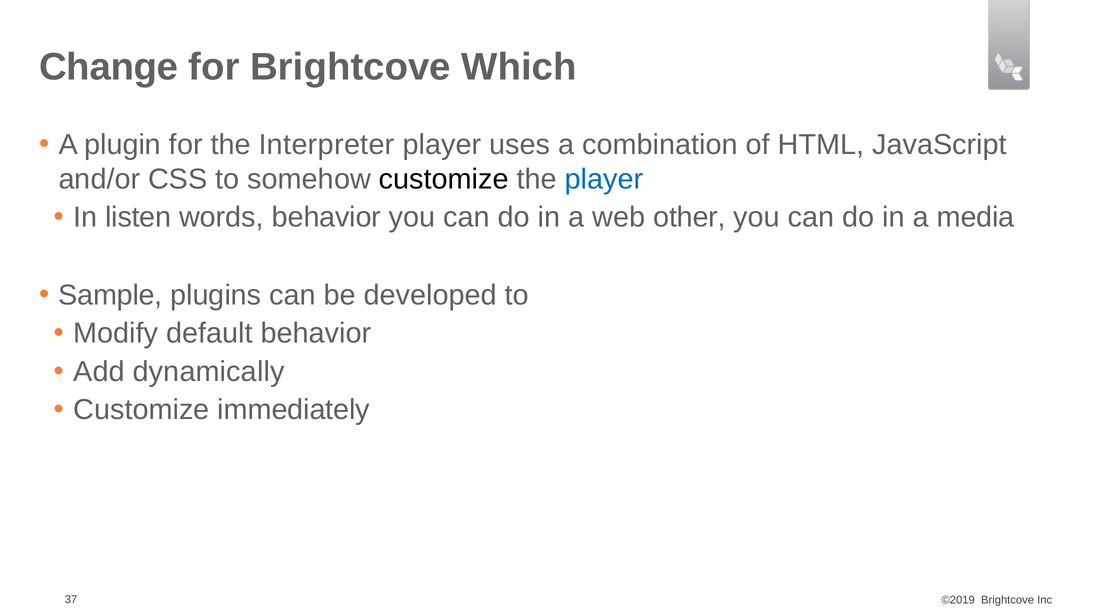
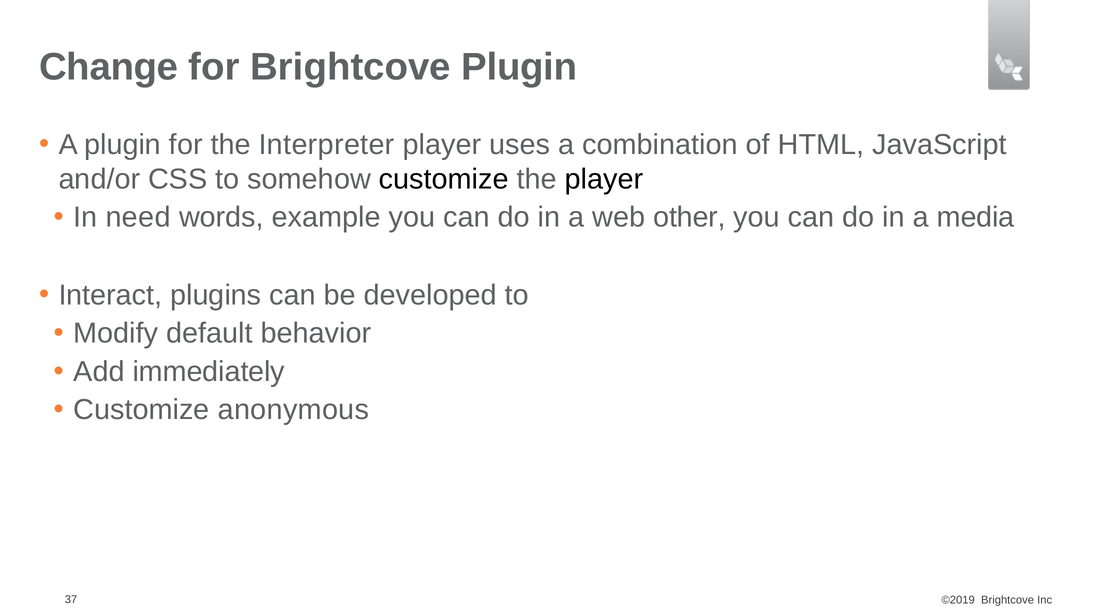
Brightcove Which: Which -> Plugin
player at (604, 179) colour: blue -> black
listen: listen -> need
words behavior: behavior -> example
Sample: Sample -> Interact
dynamically: dynamically -> immediately
immediately: immediately -> anonymous
